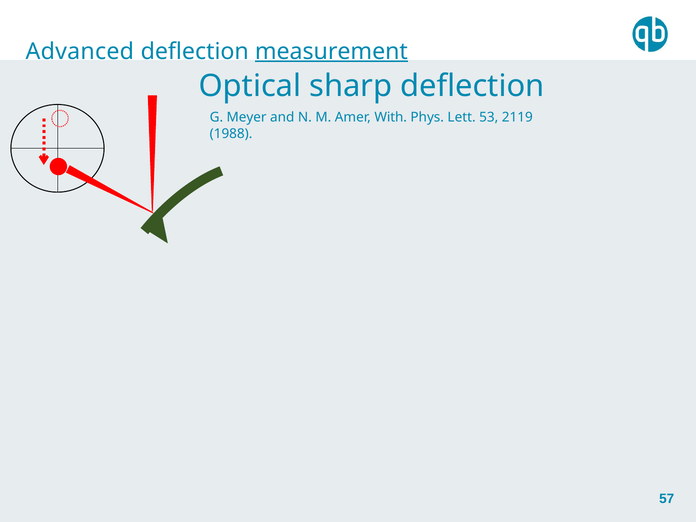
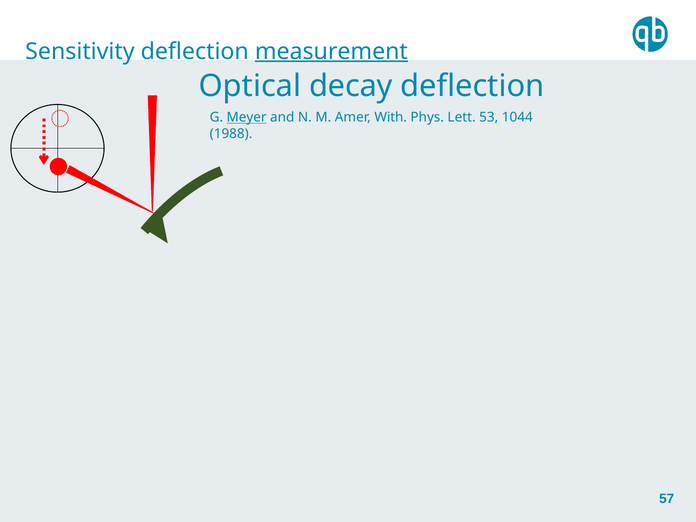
Advanced: Advanced -> Sensitivity
sharp: sharp -> decay
Meyer underline: none -> present
2119: 2119 -> 1044
